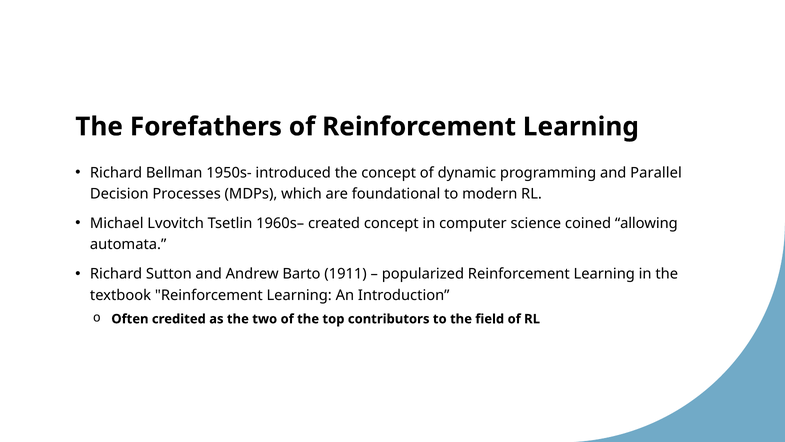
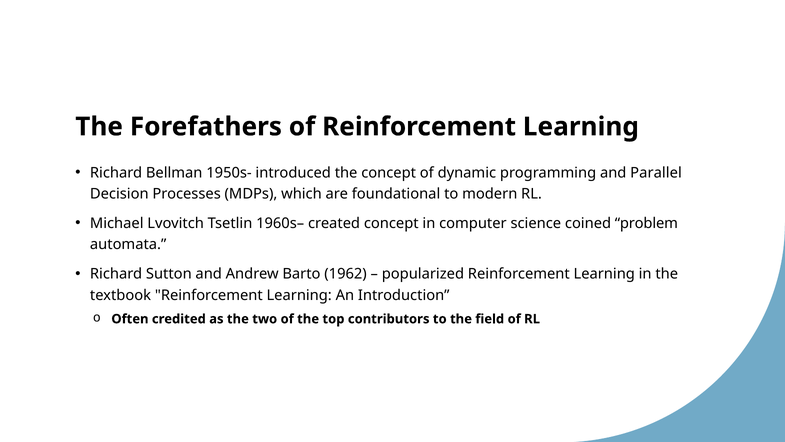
allowing: allowing -> problem
1911: 1911 -> 1962
